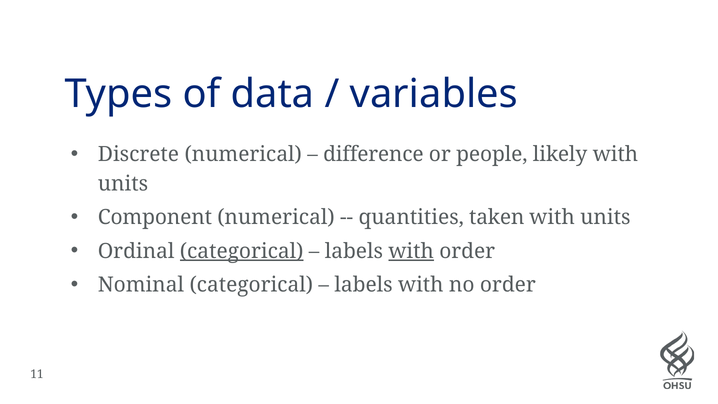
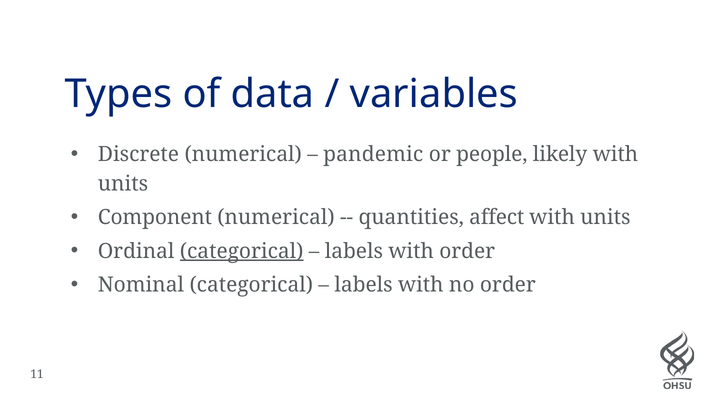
difference: difference -> pandemic
taken: taken -> affect
with at (411, 251) underline: present -> none
